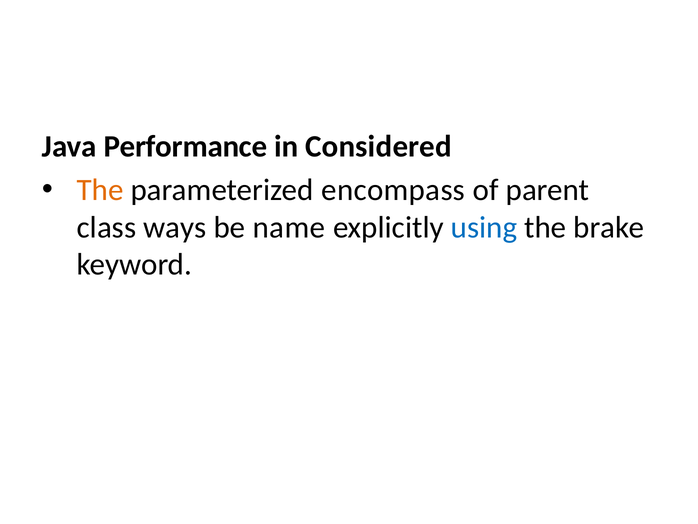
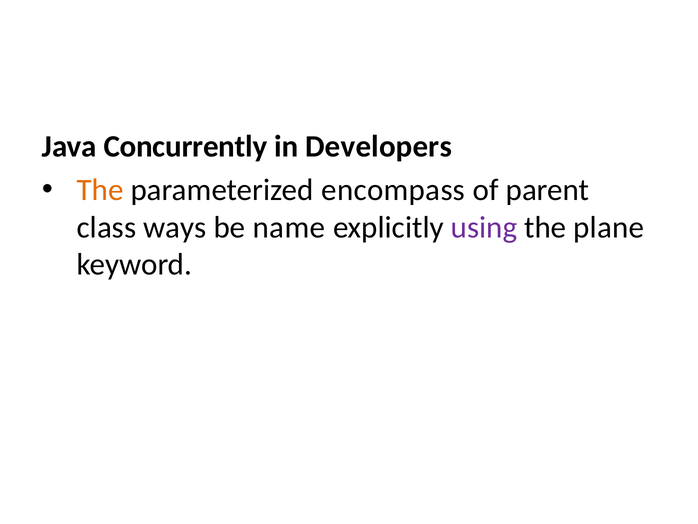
Performance: Performance -> Concurrently
Considered: Considered -> Developers
using colour: blue -> purple
brake: brake -> plane
